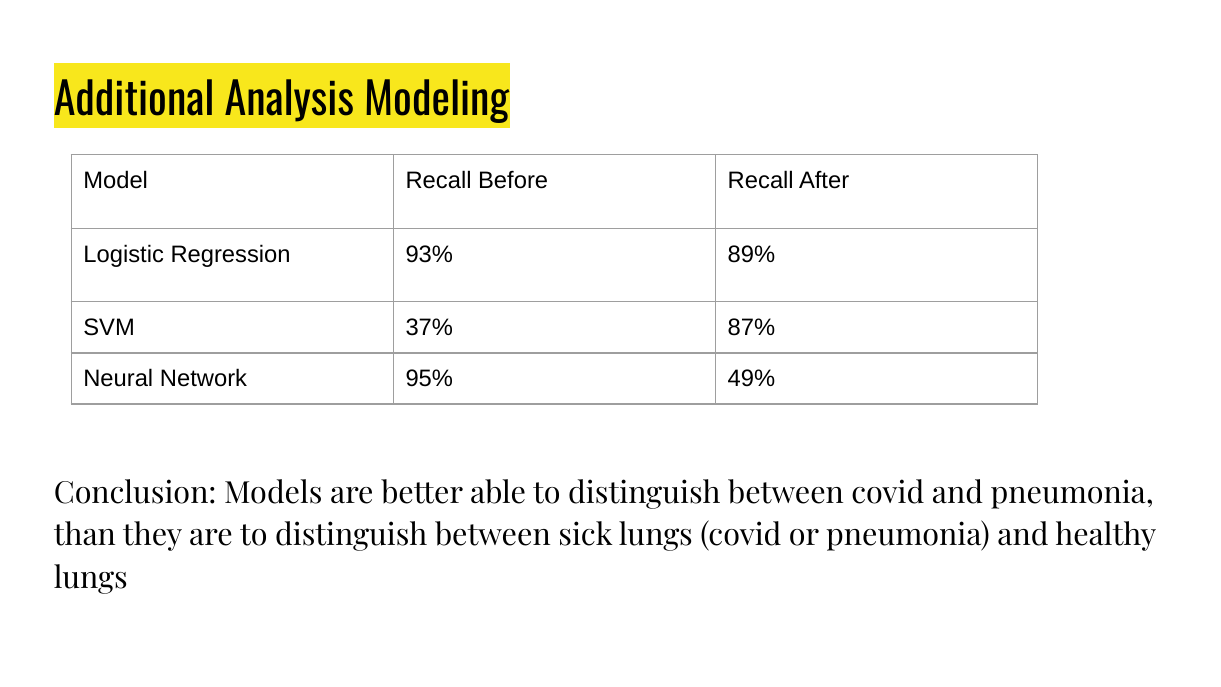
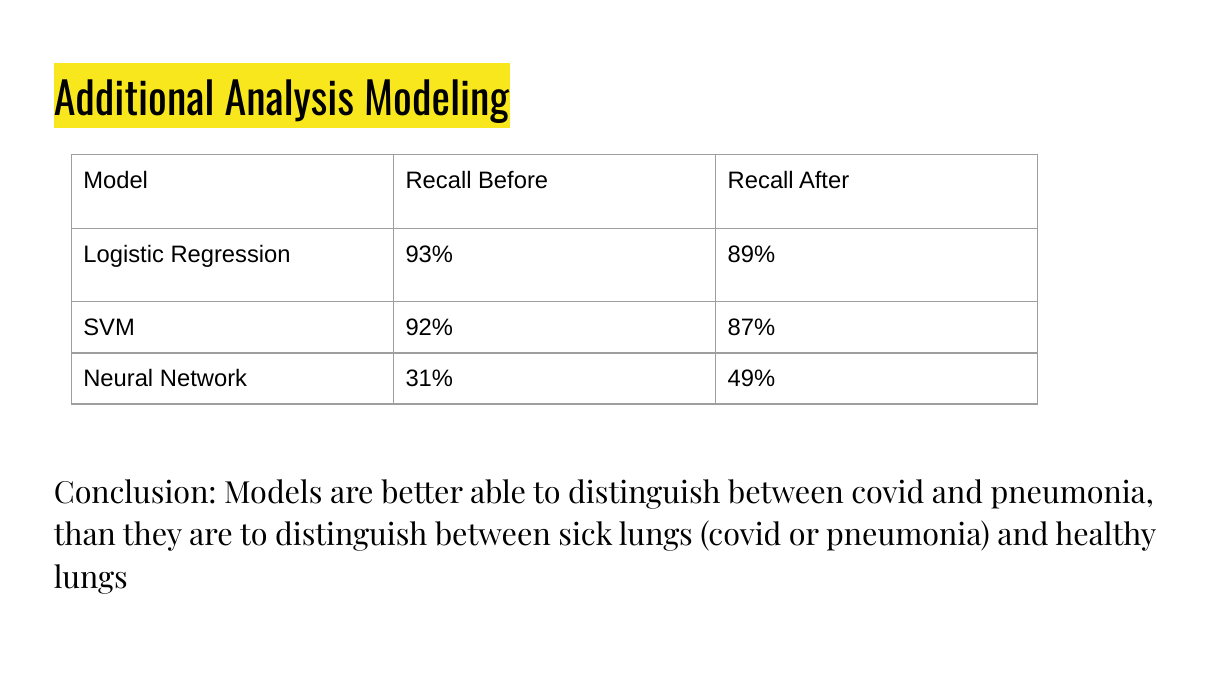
37%: 37% -> 92%
95%: 95% -> 31%
